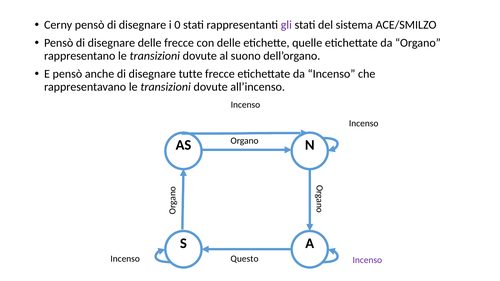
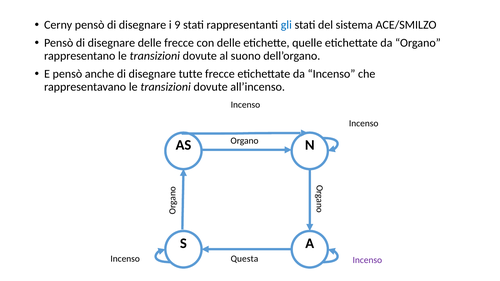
0: 0 -> 9
gli colour: purple -> blue
Questo: Questo -> Questa
